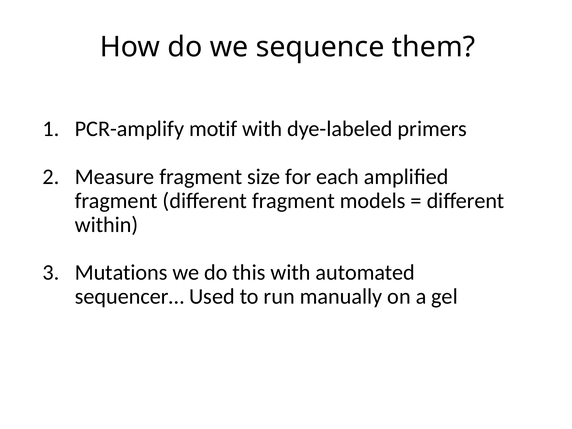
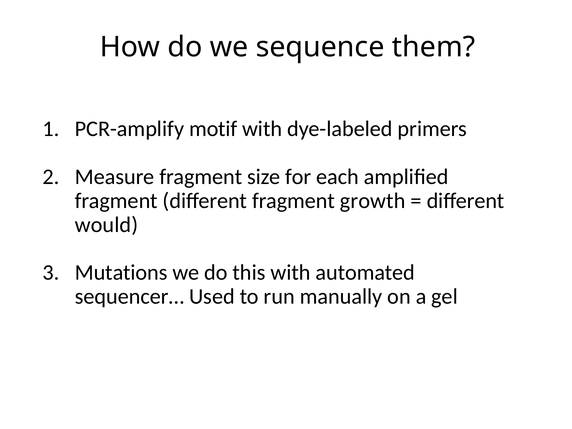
models: models -> growth
within: within -> would
